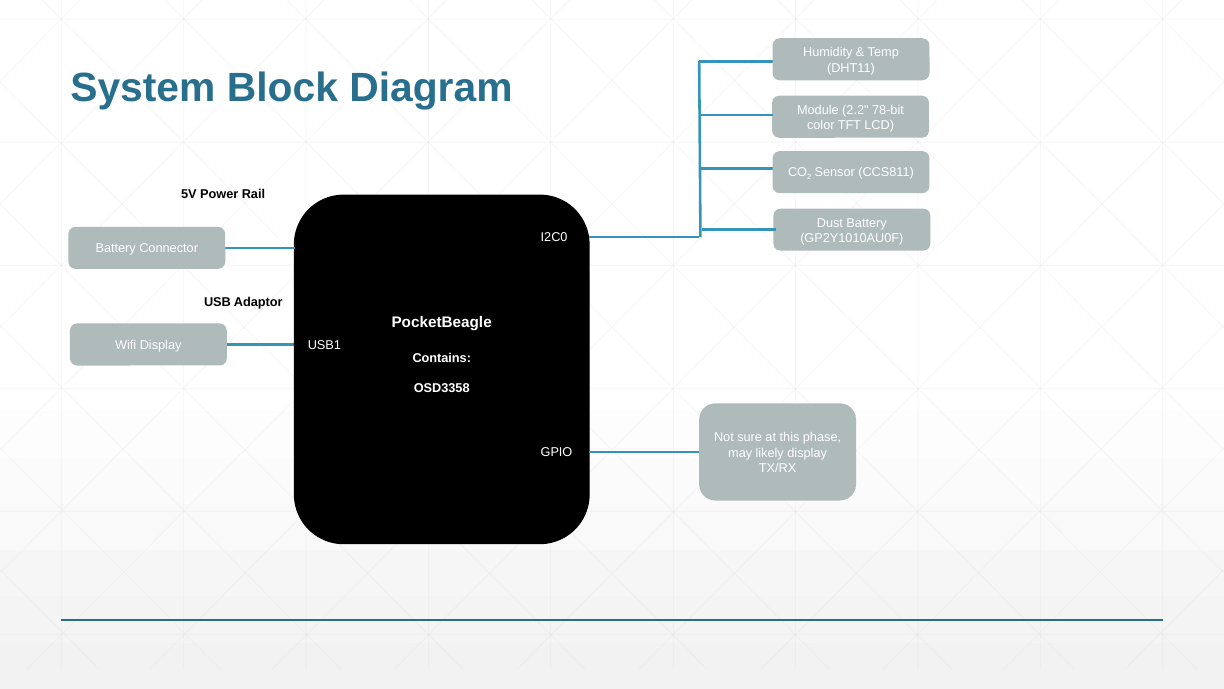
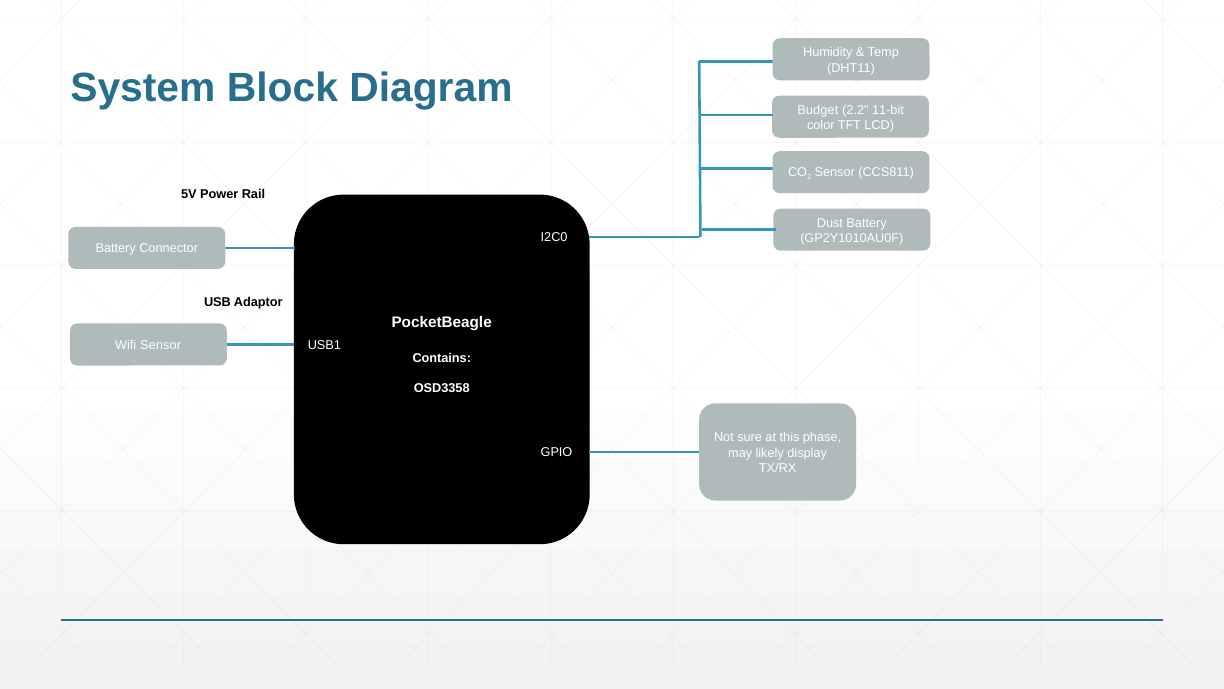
Module: Module -> Budget
78-bit: 78-bit -> 11-bit
Wifi Display: Display -> Sensor
